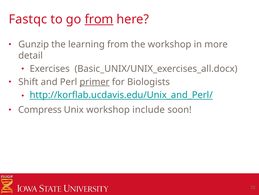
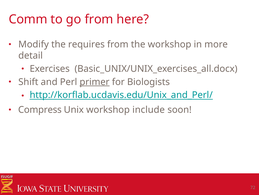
Fastqc: Fastqc -> Comm
from at (99, 19) underline: present -> none
Gunzip: Gunzip -> Modify
learning: learning -> requires
